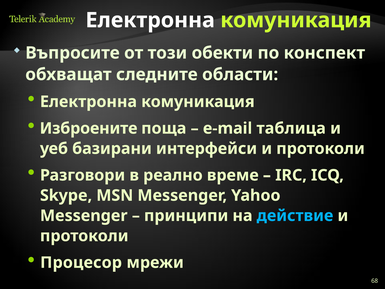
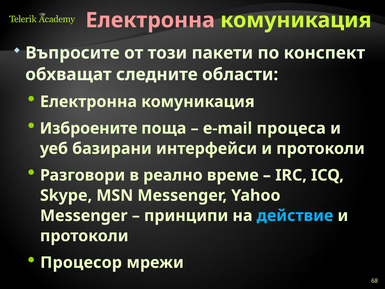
Електронна at (150, 20) colour: white -> pink
обекти: обекти -> пакети
таблица: таблица -> процеса
